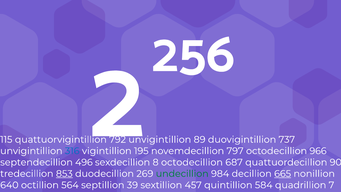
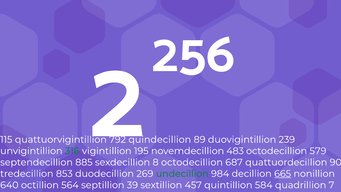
unvigintillion at (160, 139): unvigintillion -> quindecillion
737: 737 -> 239
316 colour: blue -> green
797: 797 -> 483
966: 966 -> 579
496: 496 -> 885
853 underline: present -> none
